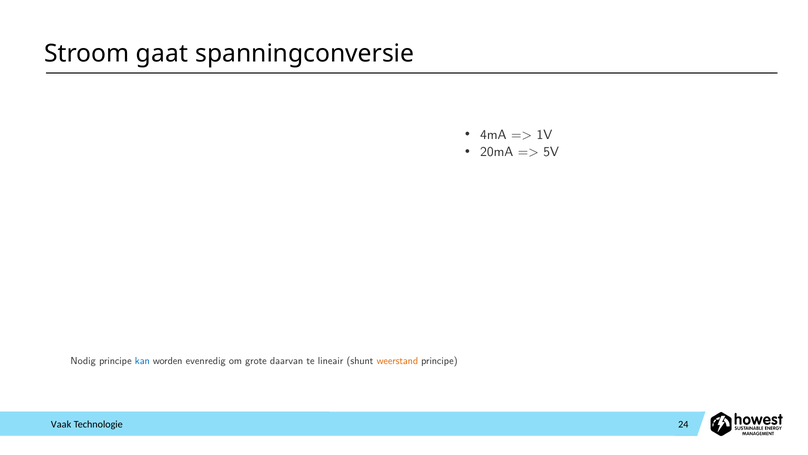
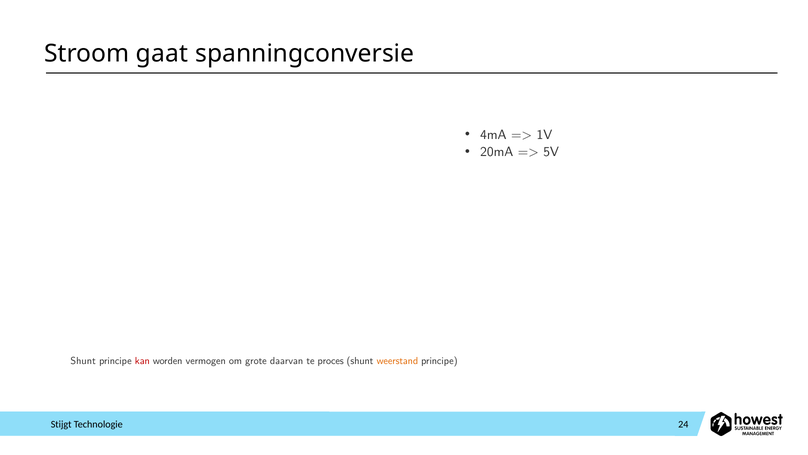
Nodig at (83, 360): Nodig -> Shunt
kan colour: blue -> red
evenredig: evenredig -> vermogen
lineair: lineair -> proces
Vaak: Vaak -> Stijgt
